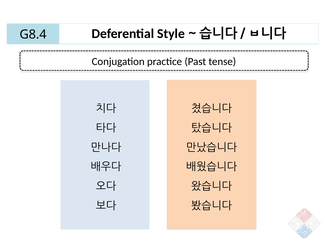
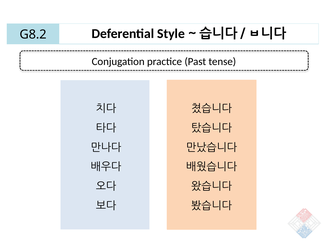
G8.4: G8.4 -> G8.2
